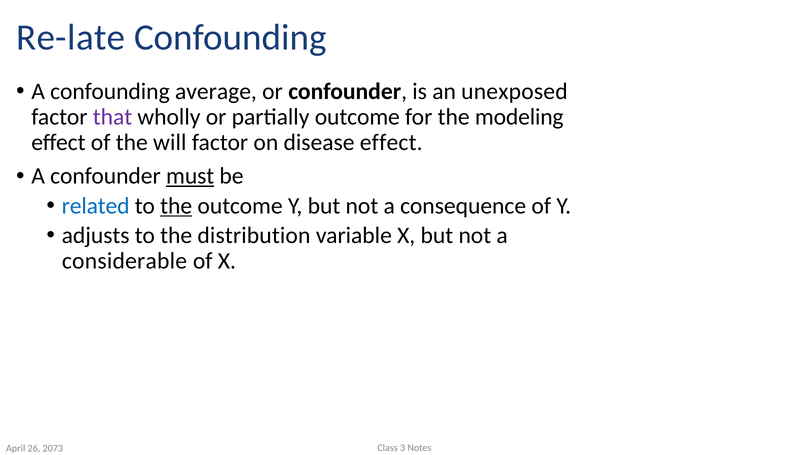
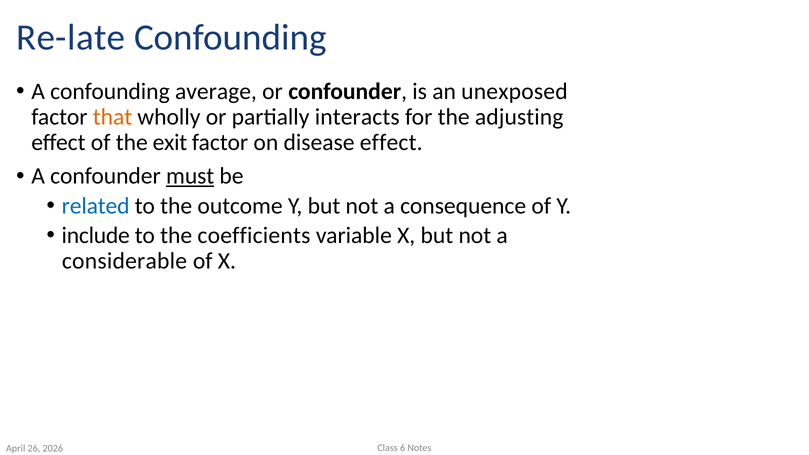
that colour: purple -> orange
partially outcome: outcome -> interacts
modeling: modeling -> adjusting
will: will -> exit
the at (176, 206) underline: present -> none
adjusts: adjusts -> include
distribution: distribution -> coefficients
3: 3 -> 6
2073: 2073 -> 2026
